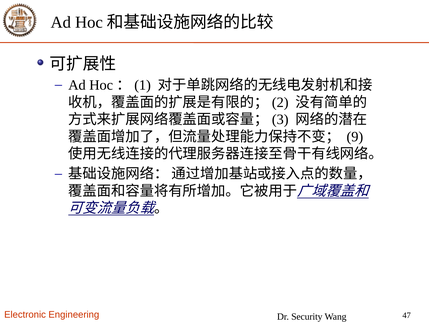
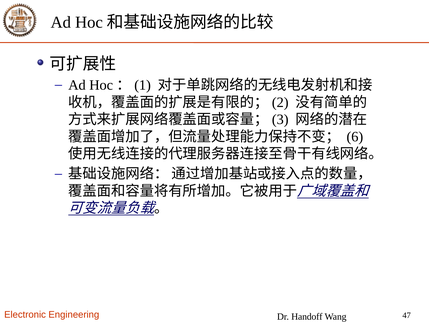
9: 9 -> 6
Security: Security -> Handoff
